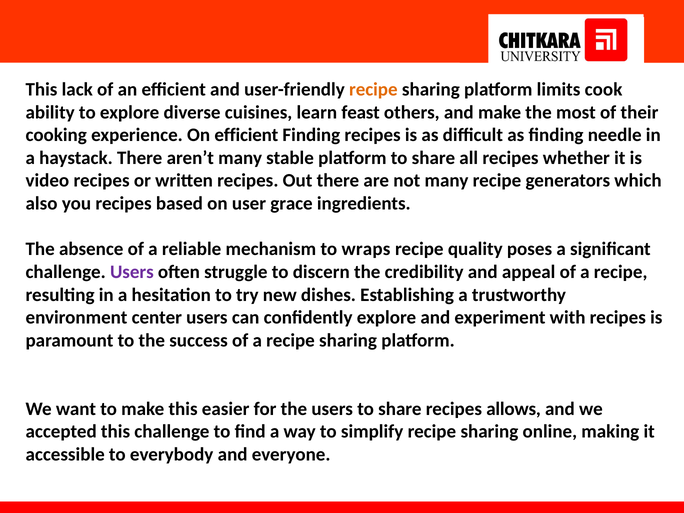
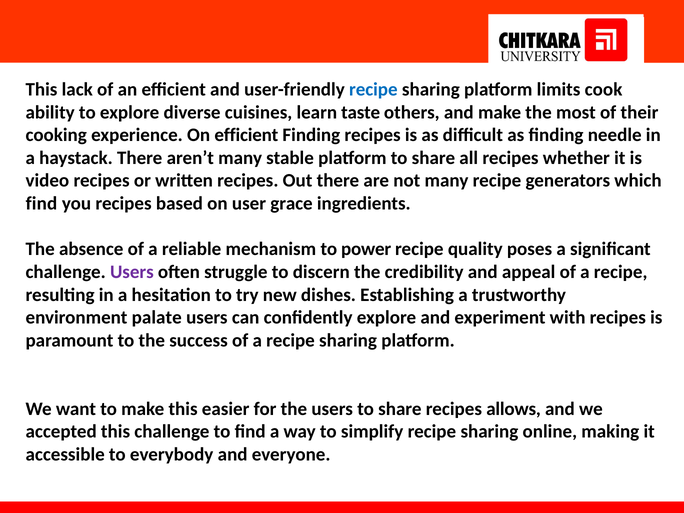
recipe at (373, 89) colour: orange -> blue
feast: feast -> taste
also at (42, 204): also -> find
wraps: wraps -> power
center: center -> palate
